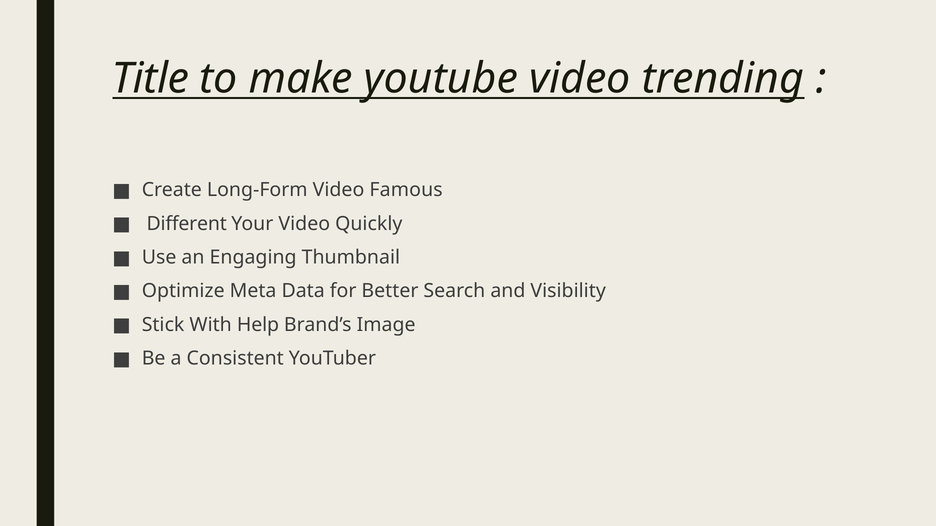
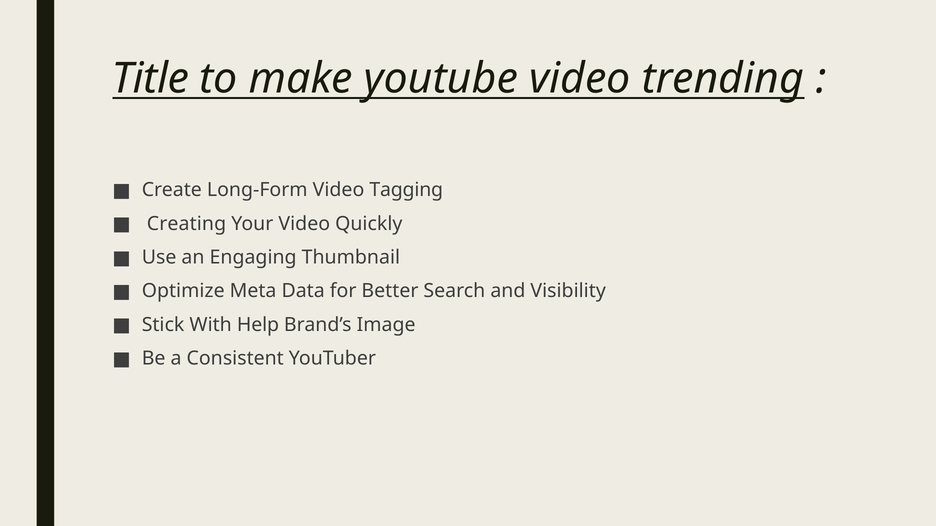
Famous: Famous -> Tagging
Different: Different -> Creating
